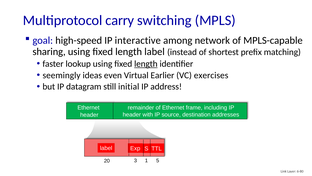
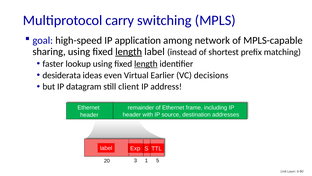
interactive: interactive -> application
length at (129, 51) underline: none -> present
seemingly: seemingly -> desiderata
exercises: exercises -> decisions
initial: initial -> client
